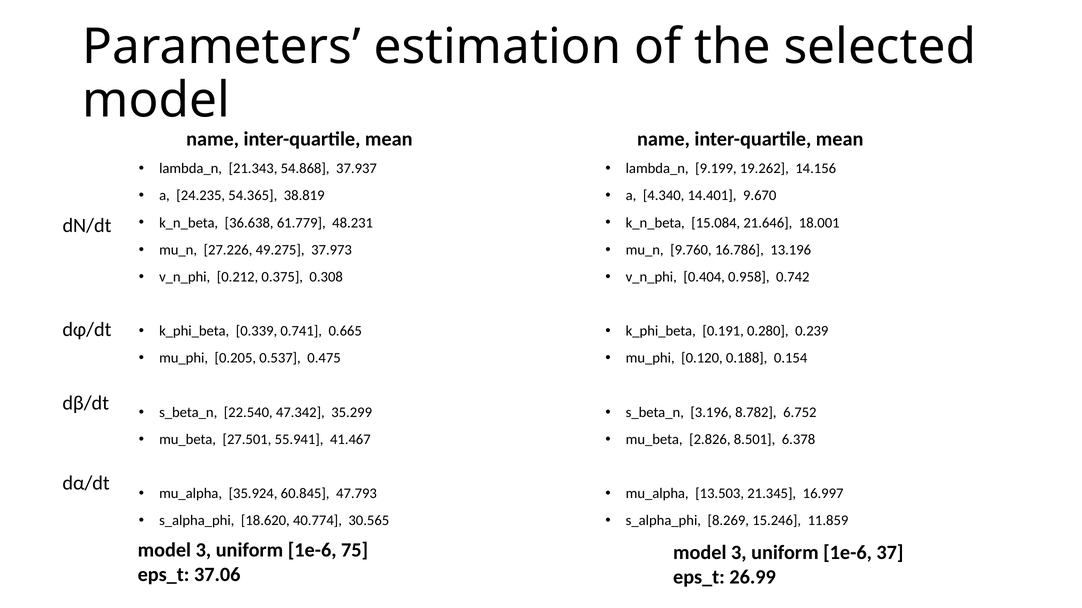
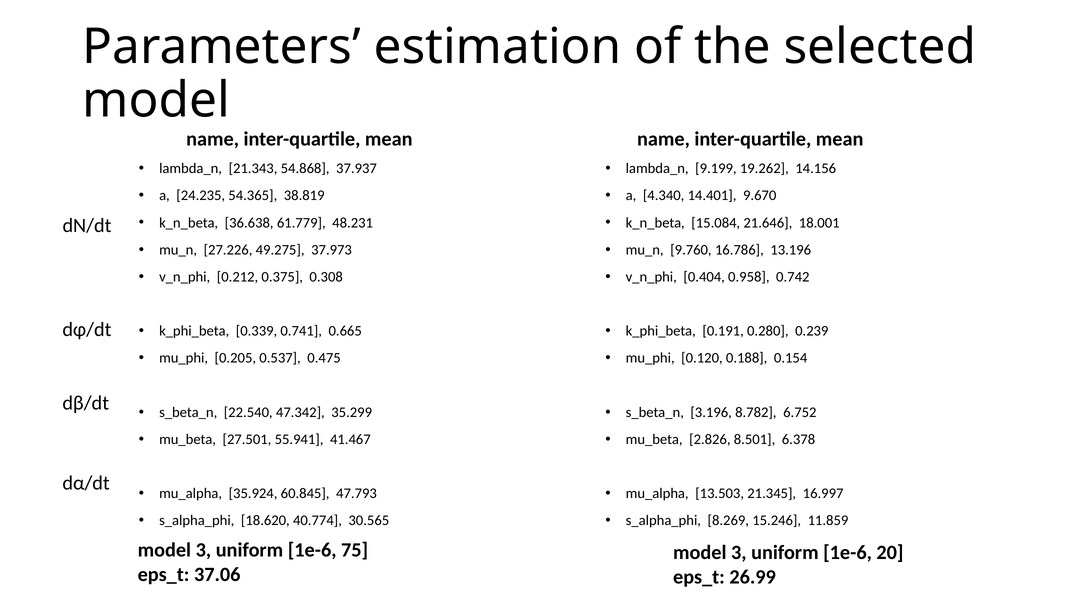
37: 37 -> 20
